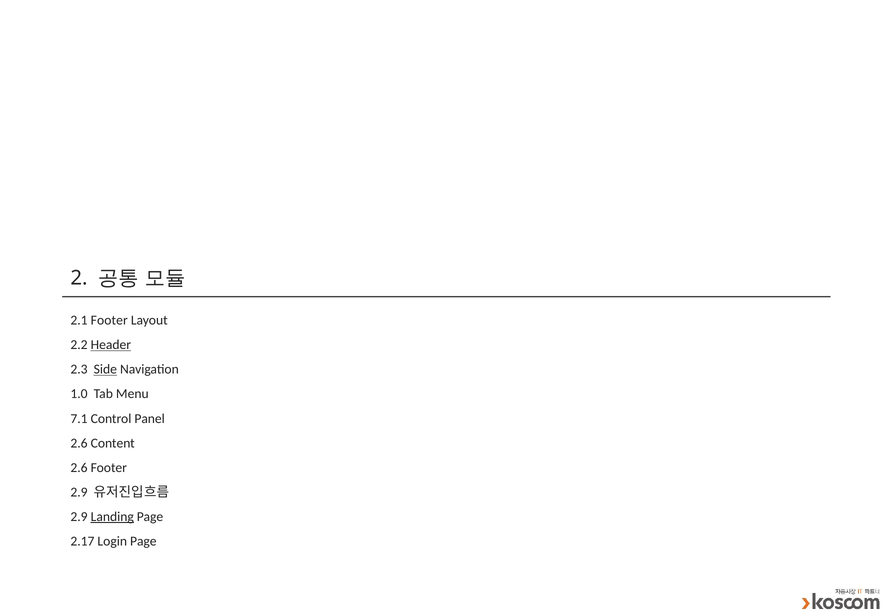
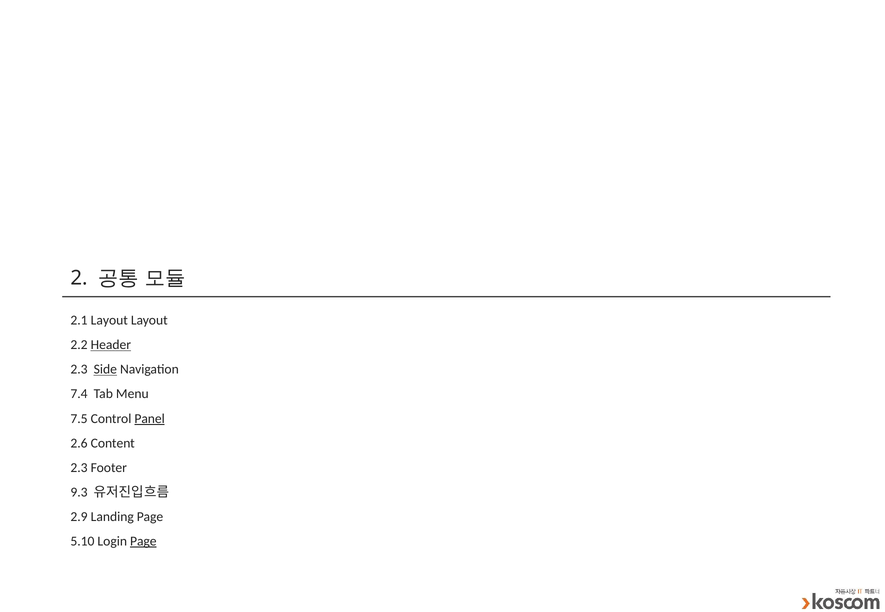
2.1 Footer: Footer -> Layout
1.0: 1.0 -> 7.4
7.1: 7.1 -> 7.5
Panel underline: none -> present
2.6 at (79, 468): 2.6 -> 2.3
2.9 at (79, 493): 2.9 -> 9.3
Landing underline: present -> none
2.17: 2.17 -> 5.10
Page at (143, 542) underline: none -> present
